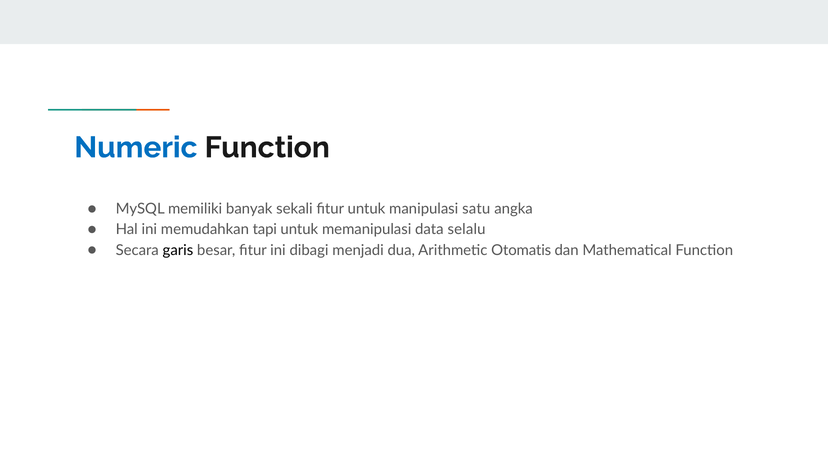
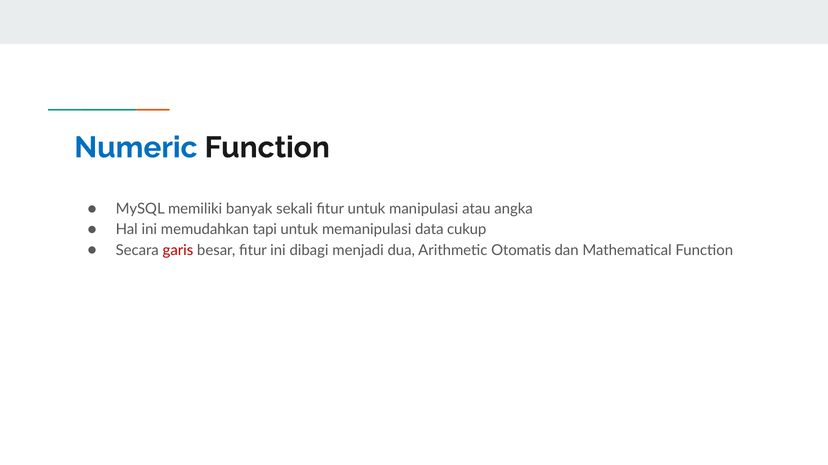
satu: satu -> atau
selalu: selalu -> cukup
garis colour: black -> red
